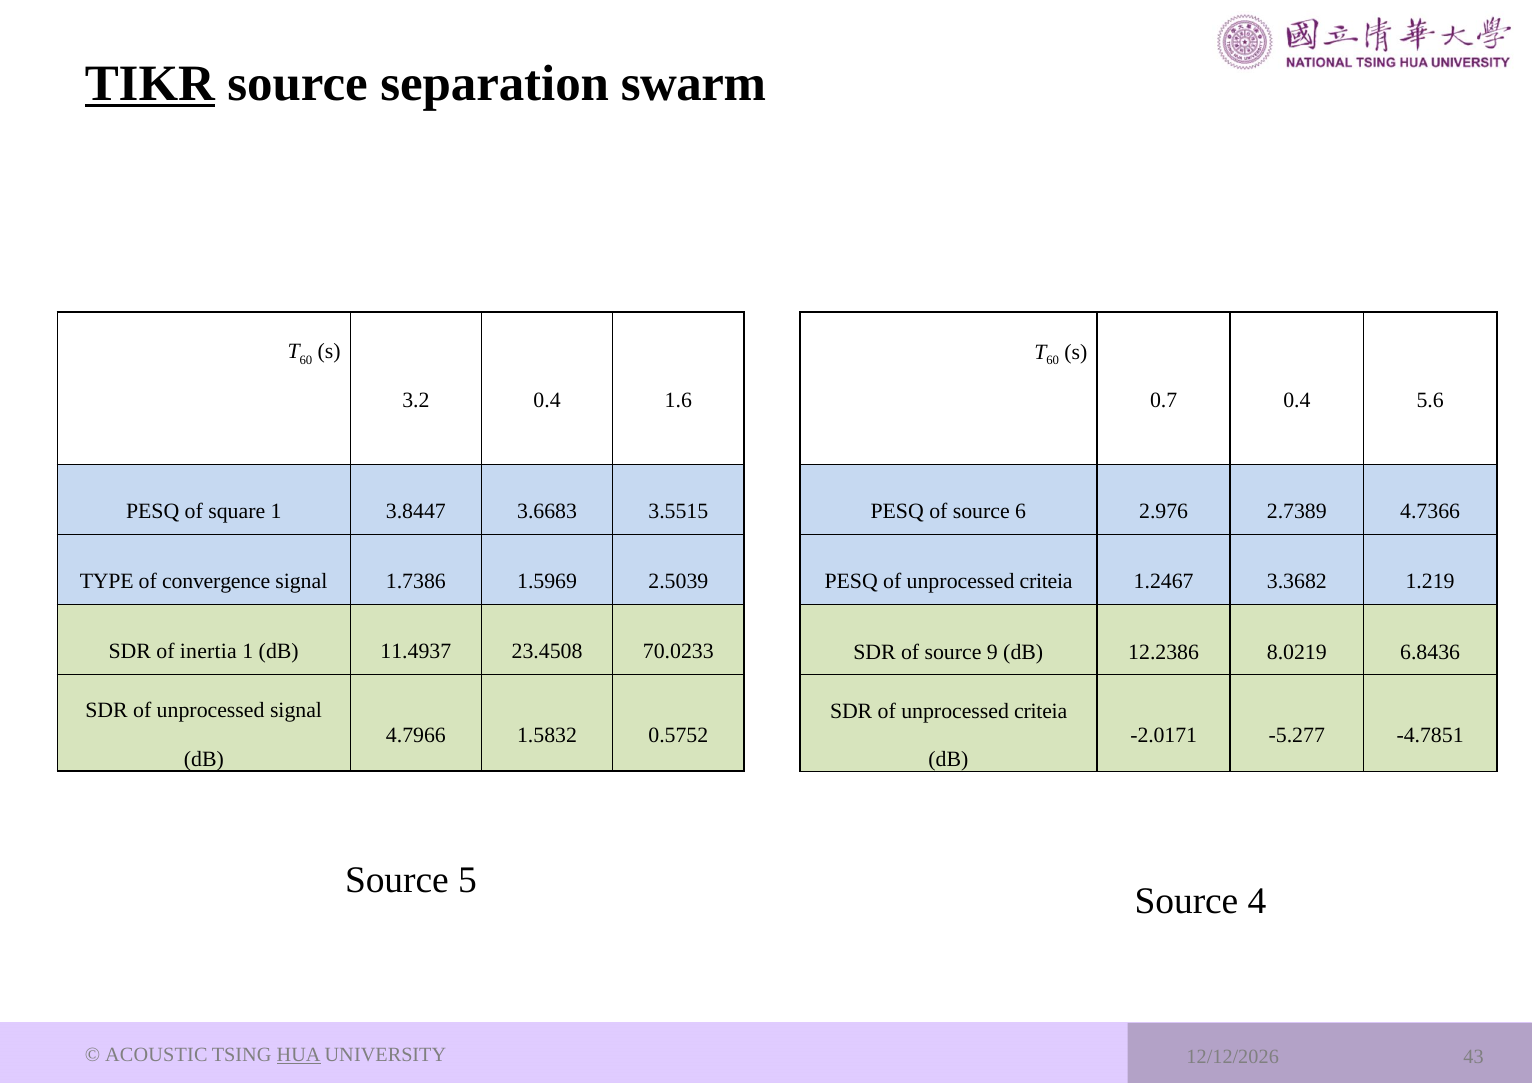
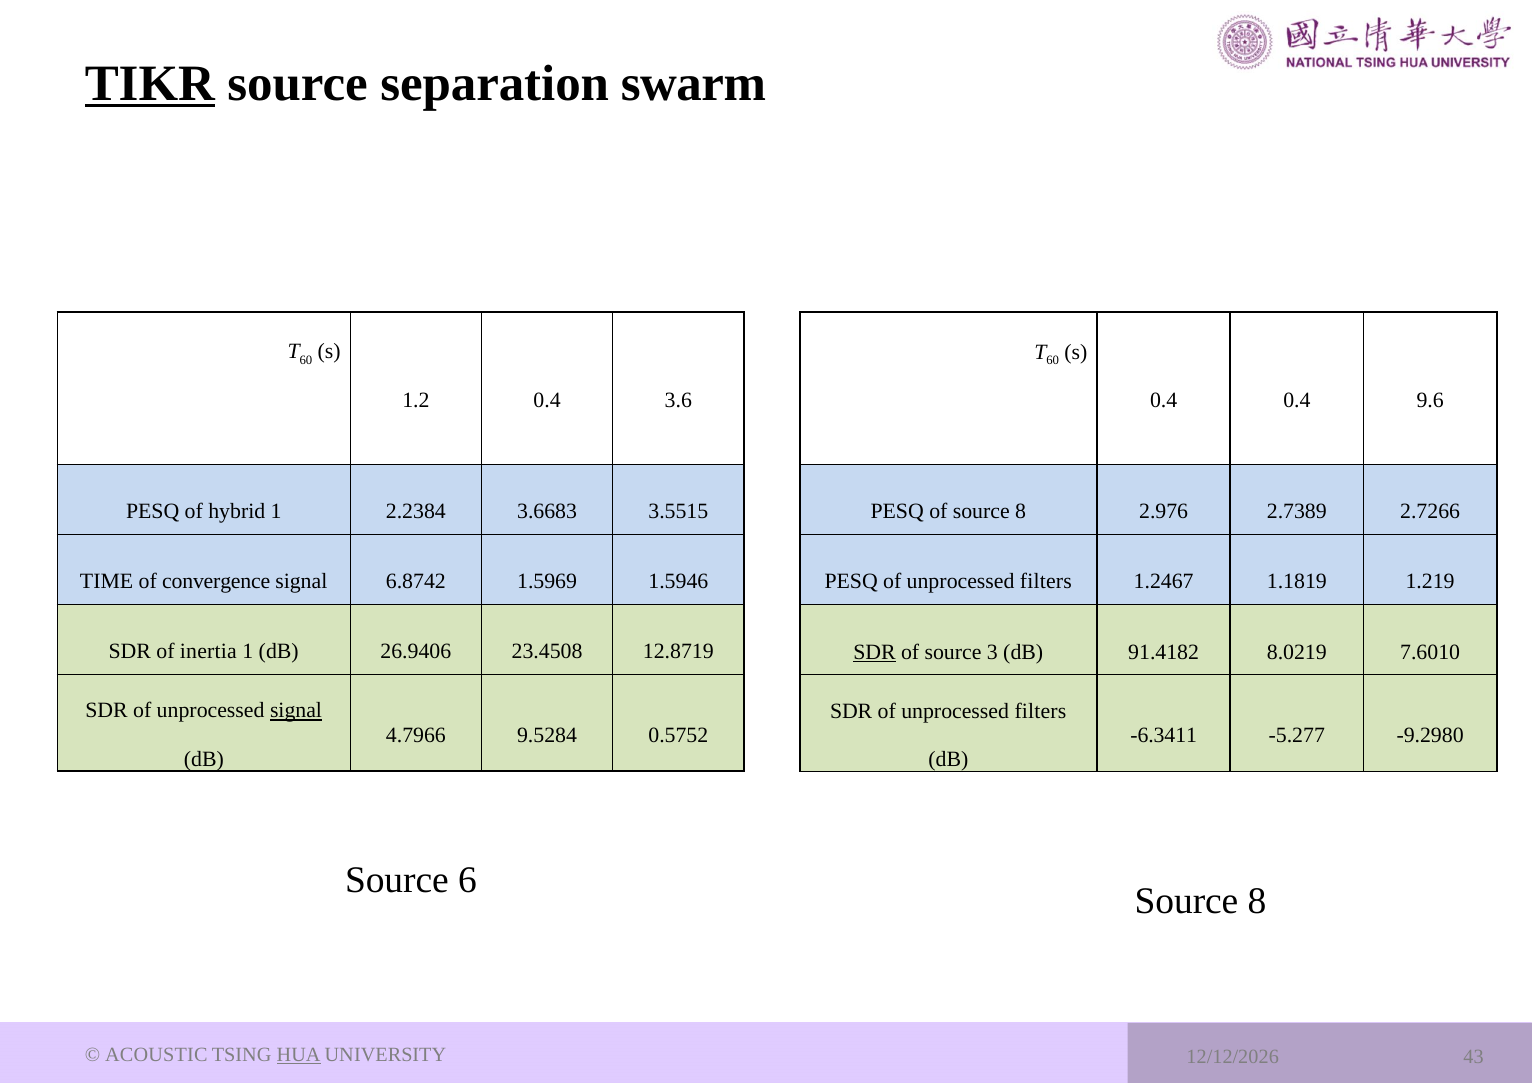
3.2: 3.2 -> 1.2
1.6: 1.6 -> 3.6
0.7 at (1164, 401): 0.7 -> 0.4
5.6: 5.6 -> 9.6
square: square -> hybrid
3.8447: 3.8447 -> 2.2384
of source 6: 6 -> 8
4.7366: 4.7366 -> 2.7266
TYPE: TYPE -> TIME
1.7386: 1.7386 -> 6.8742
2.5039: 2.5039 -> 1.5946
PESQ of unprocessed criteia: criteia -> filters
3.3682: 3.3682 -> 1.1819
11.4937: 11.4937 -> 26.9406
70.0233: 70.0233 -> 12.8719
SDR at (874, 652) underline: none -> present
9: 9 -> 3
12.2386: 12.2386 -> 91.4182
6.8436: 6.8436 -> 7.6010
signal at (296, 711) underline: none -> present
SDR of unprocessed criteia: criteia -> filters
1.5832: 1.5832 -> 9.5284
-2.0171: -2.0171 -> -6.3411
-4.7851: -4.7851 -> -9.2980
5: 5 -> 6
4 at (1257, 901): 4 -> 8
